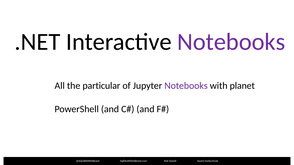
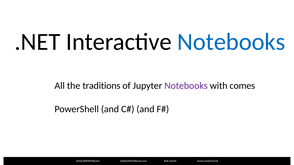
Notebooks at (231, 42) colour: purple -> blue
particular: particular -> traditions
planet: planet -> comes
